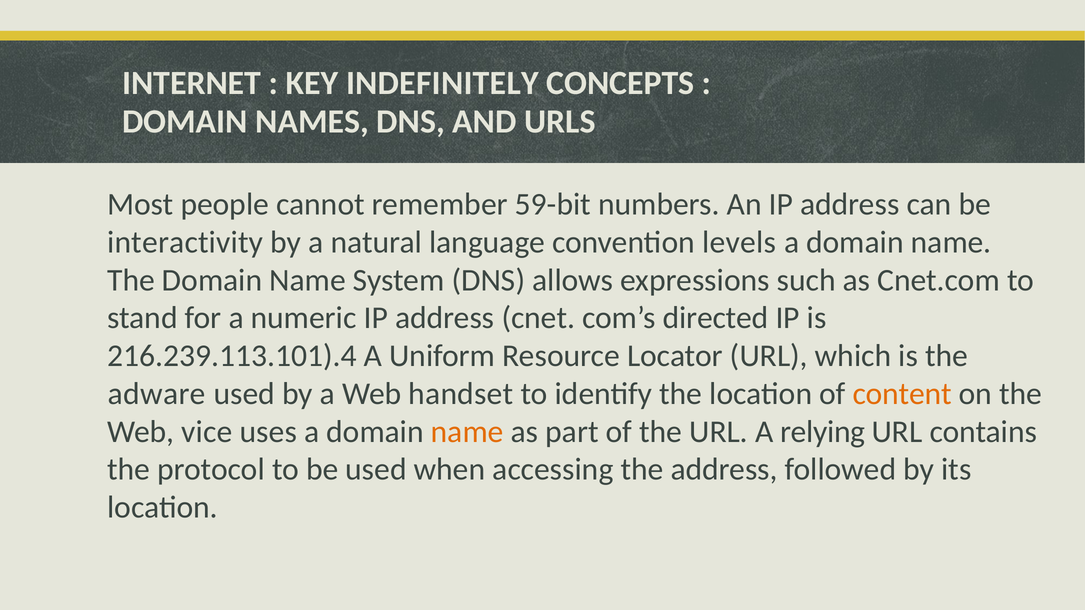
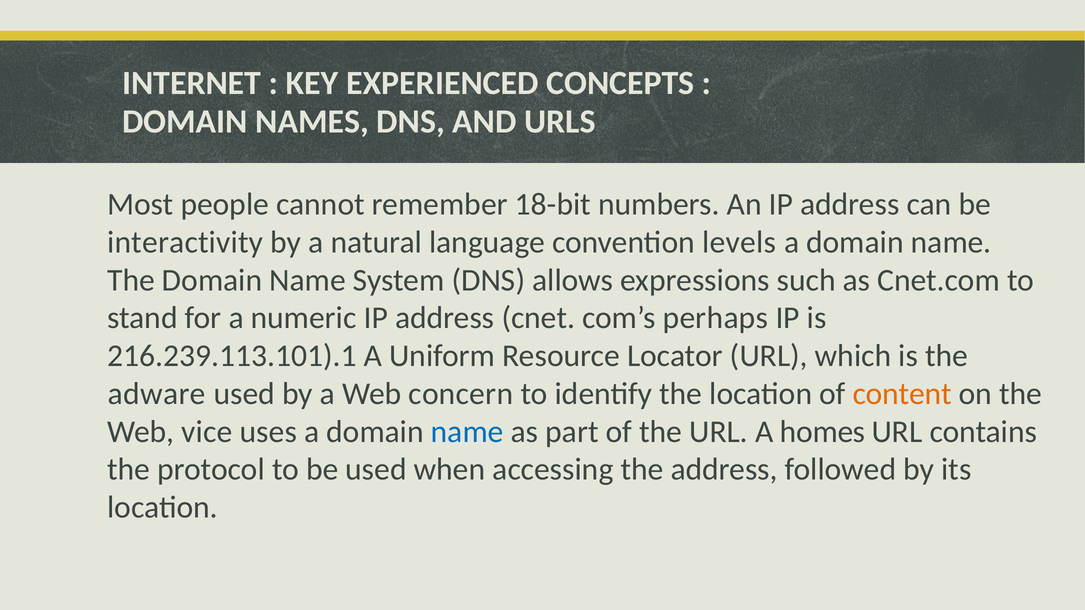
INDEFINITELY: INDEFINITELY -> EXPERIENCED
59-bit: 59-bit -> 18-bit
directed: directed -> perhaps
216.239.113.101).4: 216.239.113.101).4 -> 216.239.113.101).1
handset: handset -> concern
name at (467, 432) colour: orange -> blue
relying: relying -> homes
